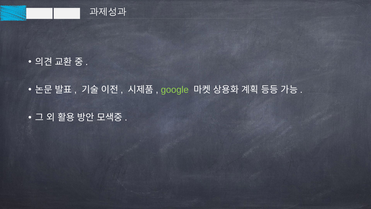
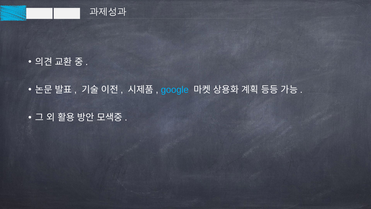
google colour: light green -> light blue
